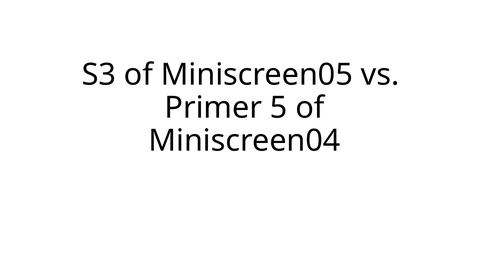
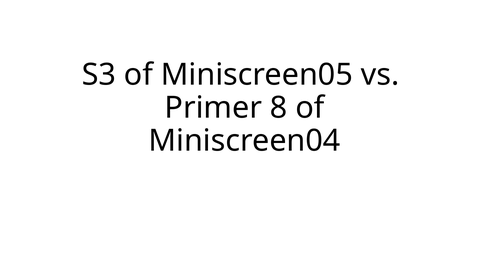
5: 5 -> 8
